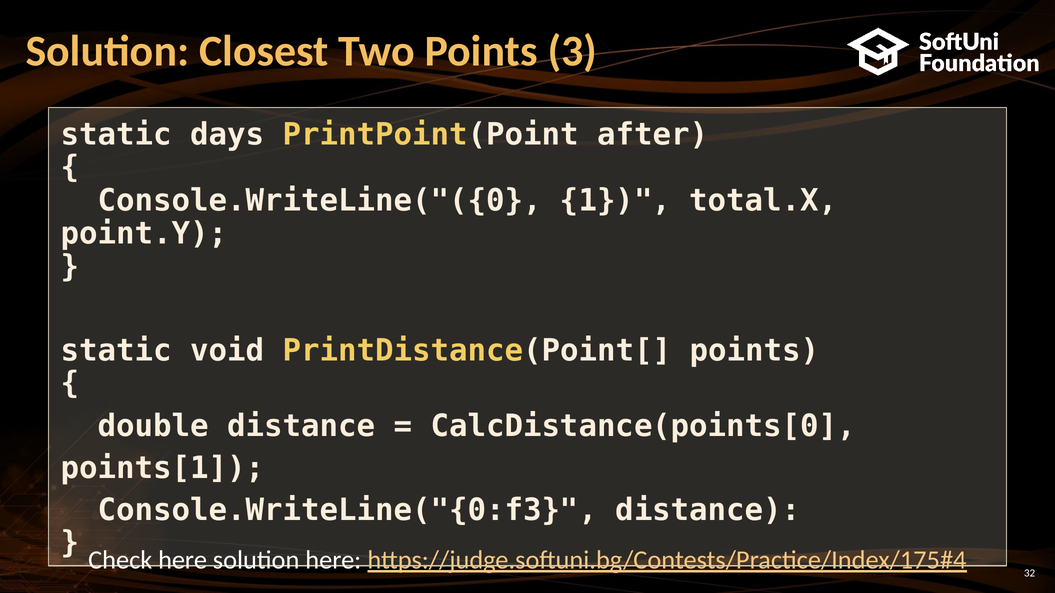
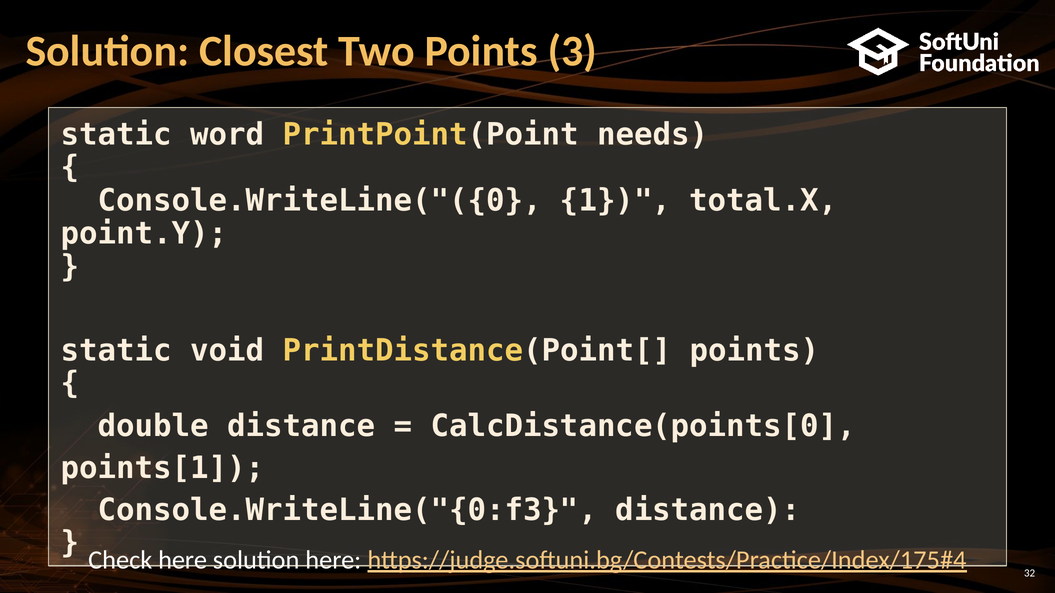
days: days -> word
after: after -> needs
